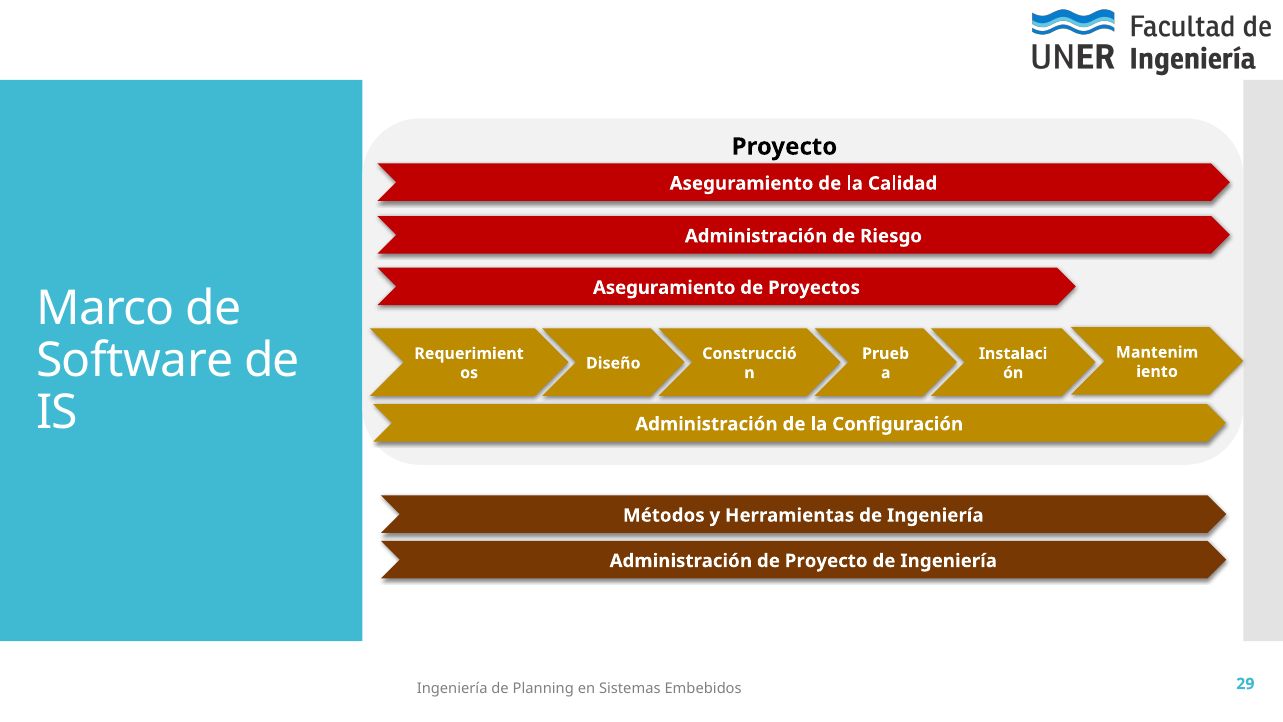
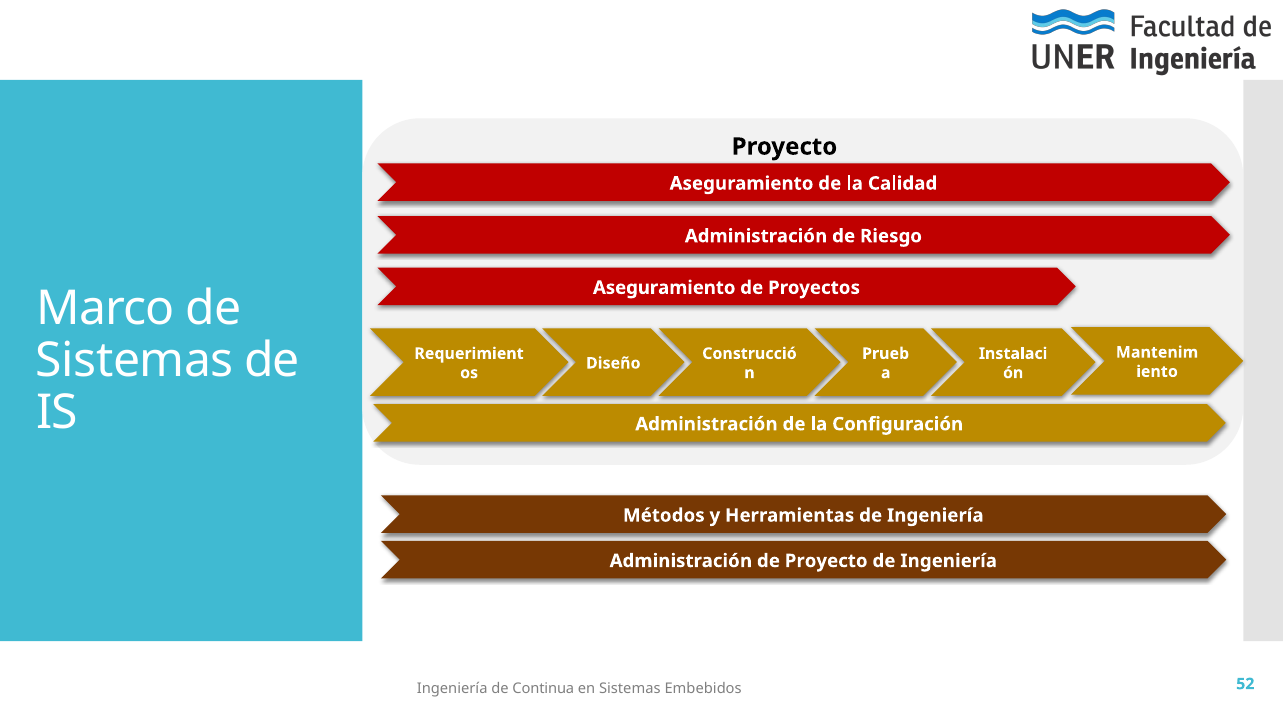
Software at (135, 360): Software -> Sistemas
Planning: Planning -> Continua
29: 29 -> 52
